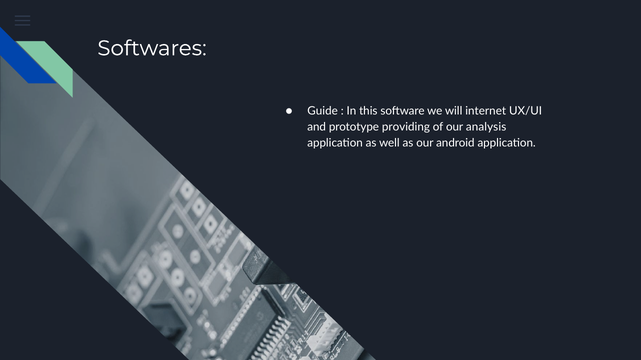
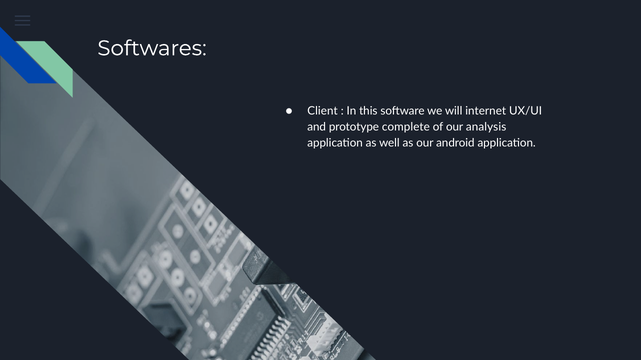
Guide: Guide -> Client
providing: providing -> complete
